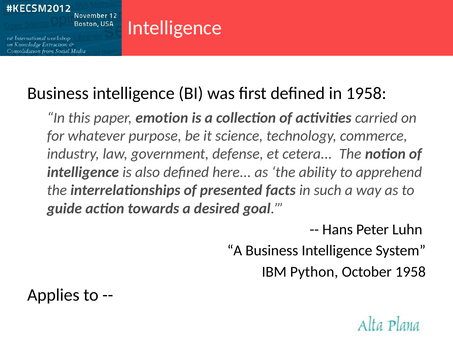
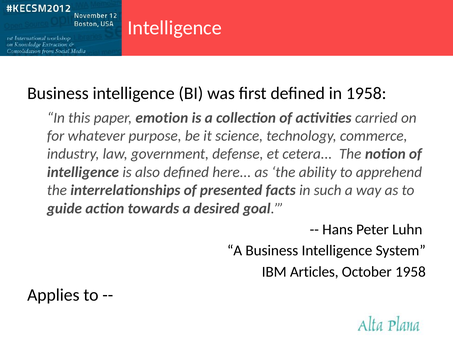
Python: Python -> Articles
